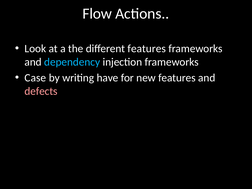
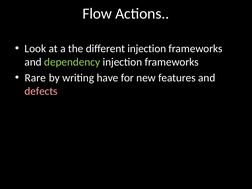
different features: features -> injection
dependency colour: light blue -> light green
Case: Case -> Rare
